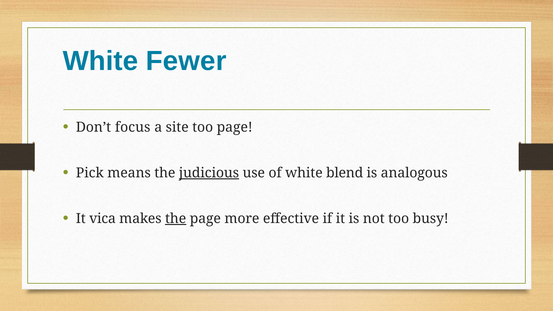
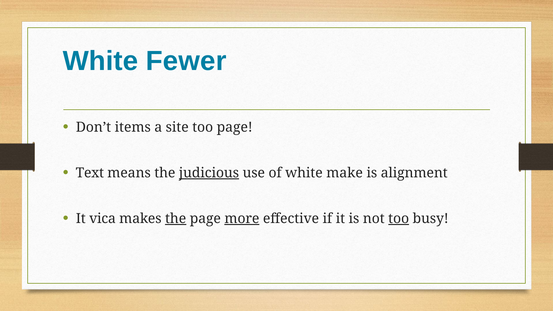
focus: focus -> items
Pick: Pick -> Text
blend: blend -> make
analogous: analogous -> alignment
more underline: none -> present
too at (399, 219) underline: none -> present
